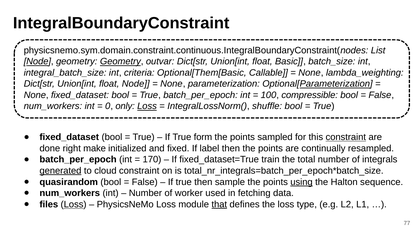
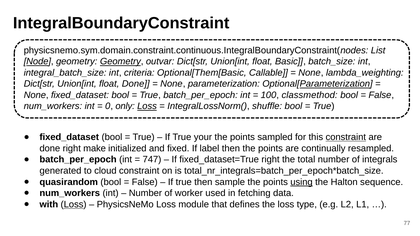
float Node: Node -> Done
compressible: compressible -> classmethod
form: form -> your
170: 170 -> 747
fixed_dataset=True train: train -> right
generated underline: present -> none
files: files -> with
that underline: present -> none
